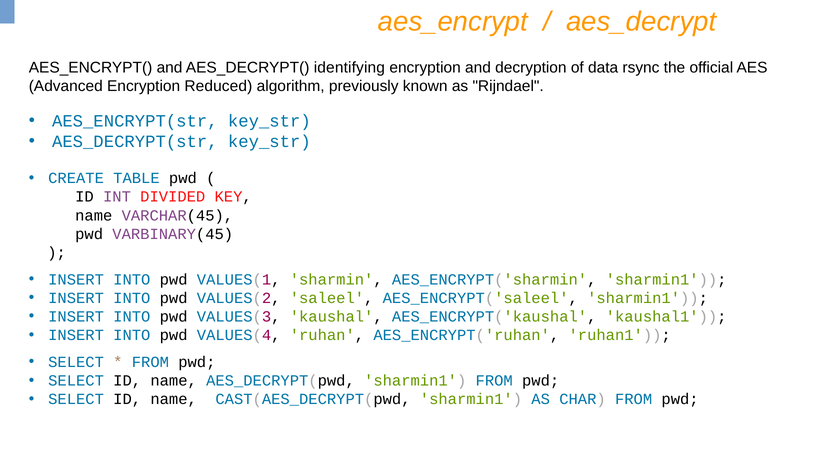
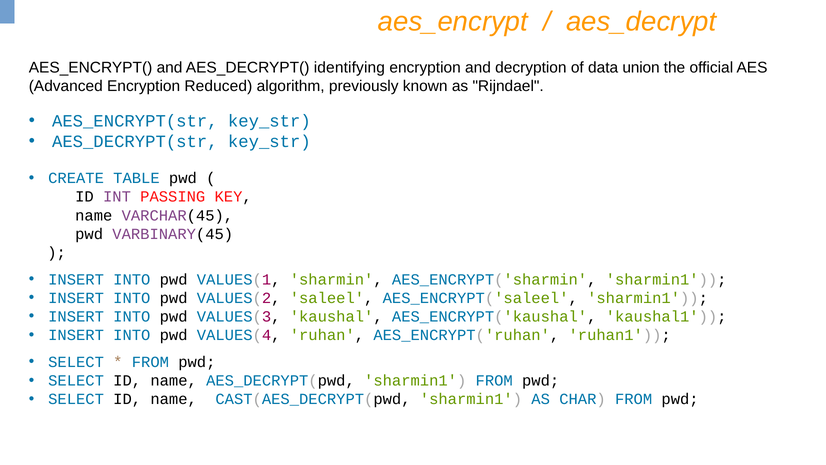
rsync: rsync -> union
DIVIDED: DIVIDED -> PASSING
